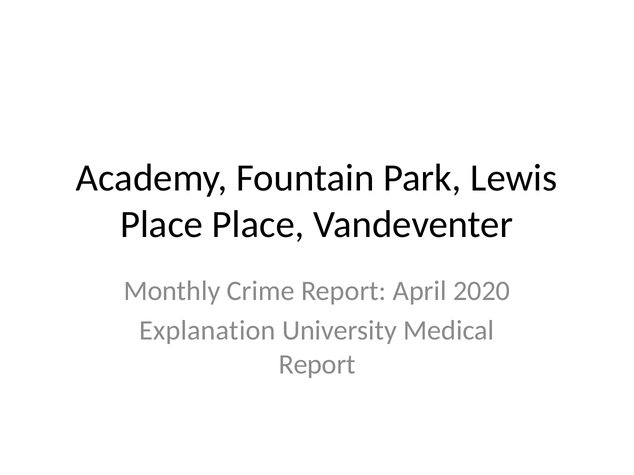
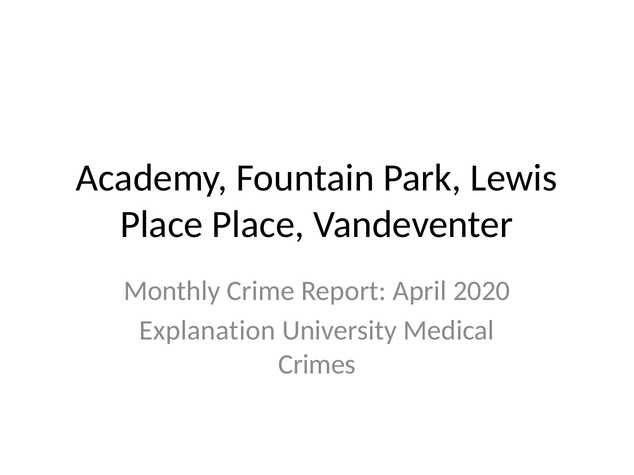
Report at (317, 365): Report -> Crimes
